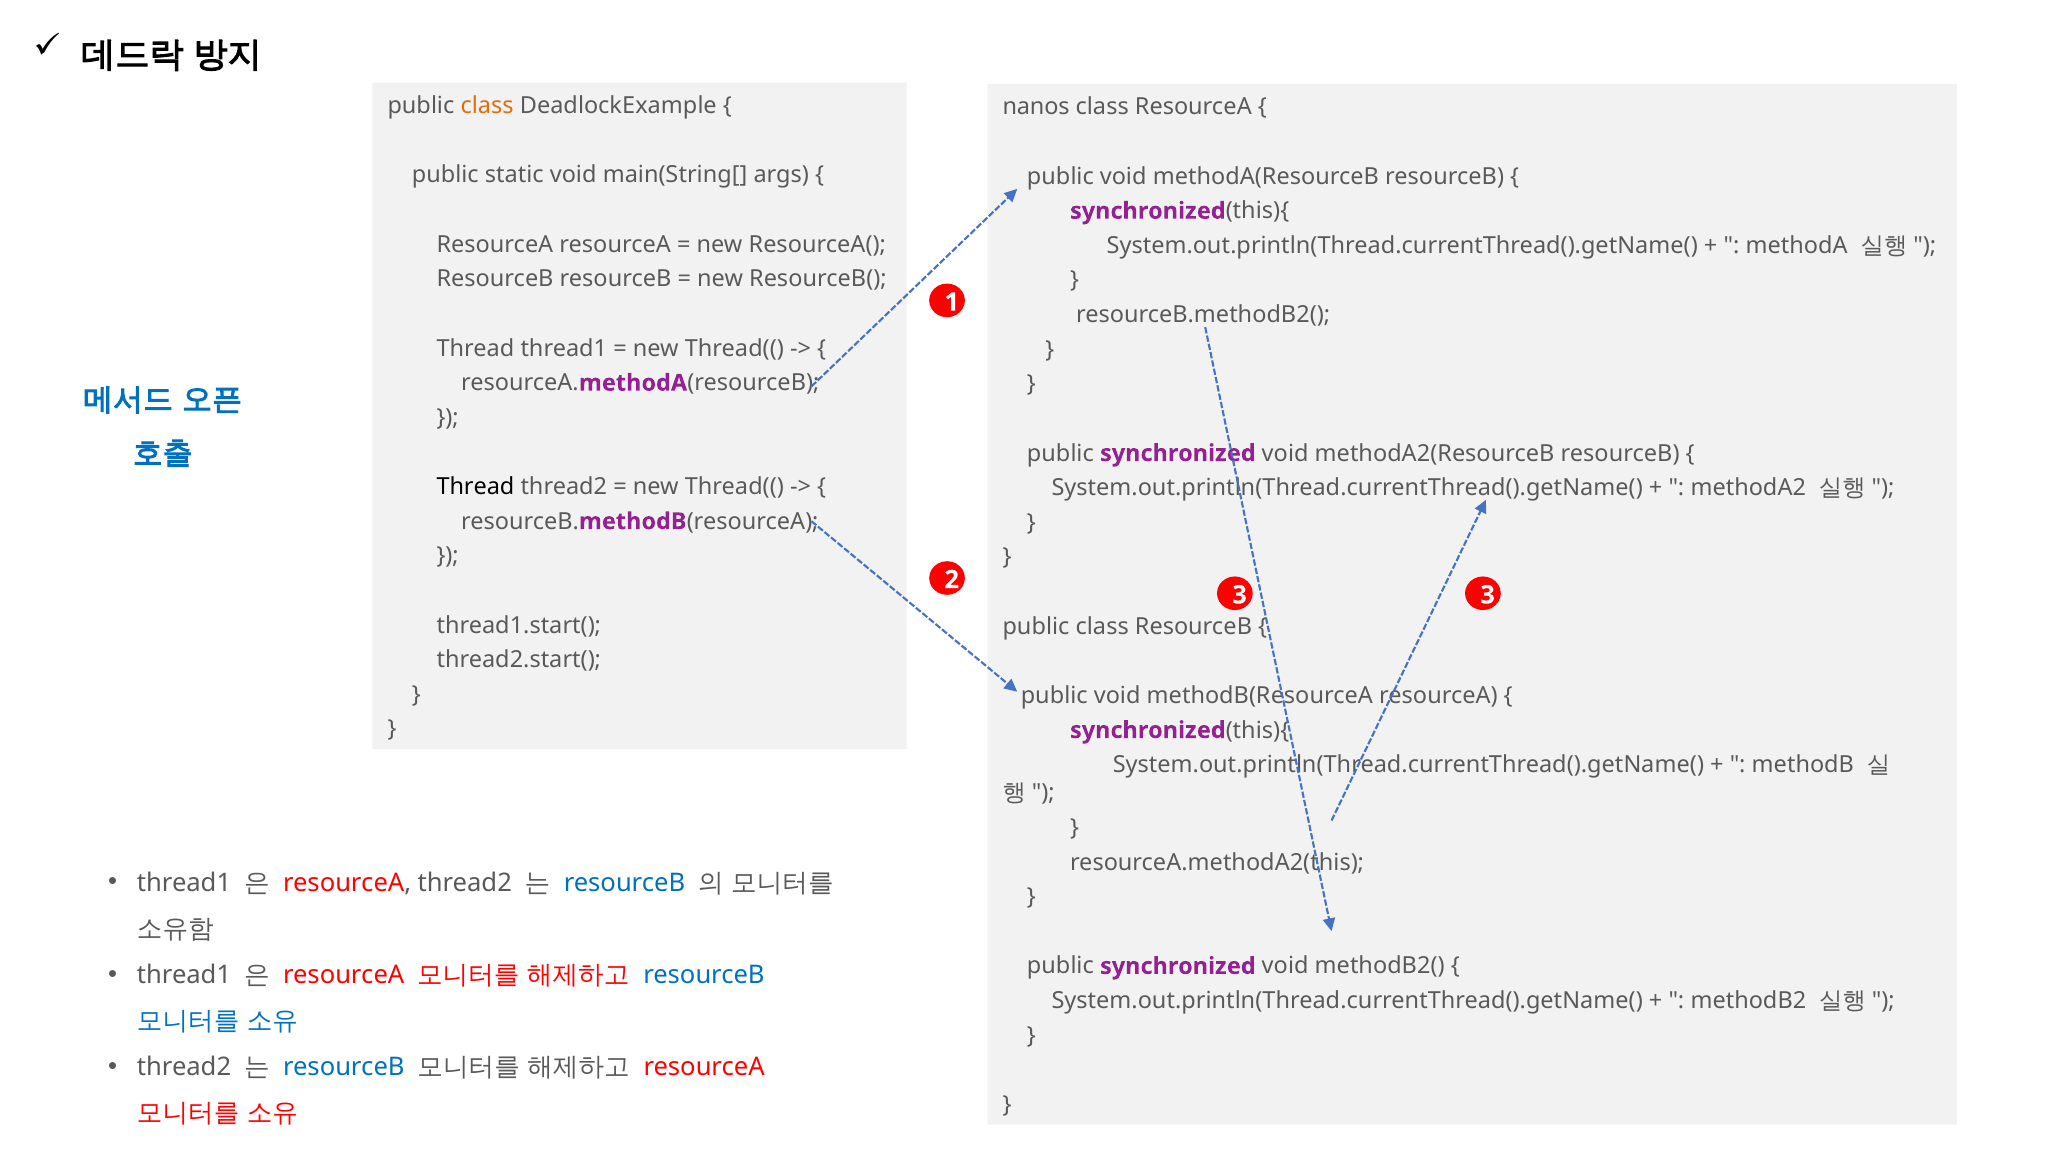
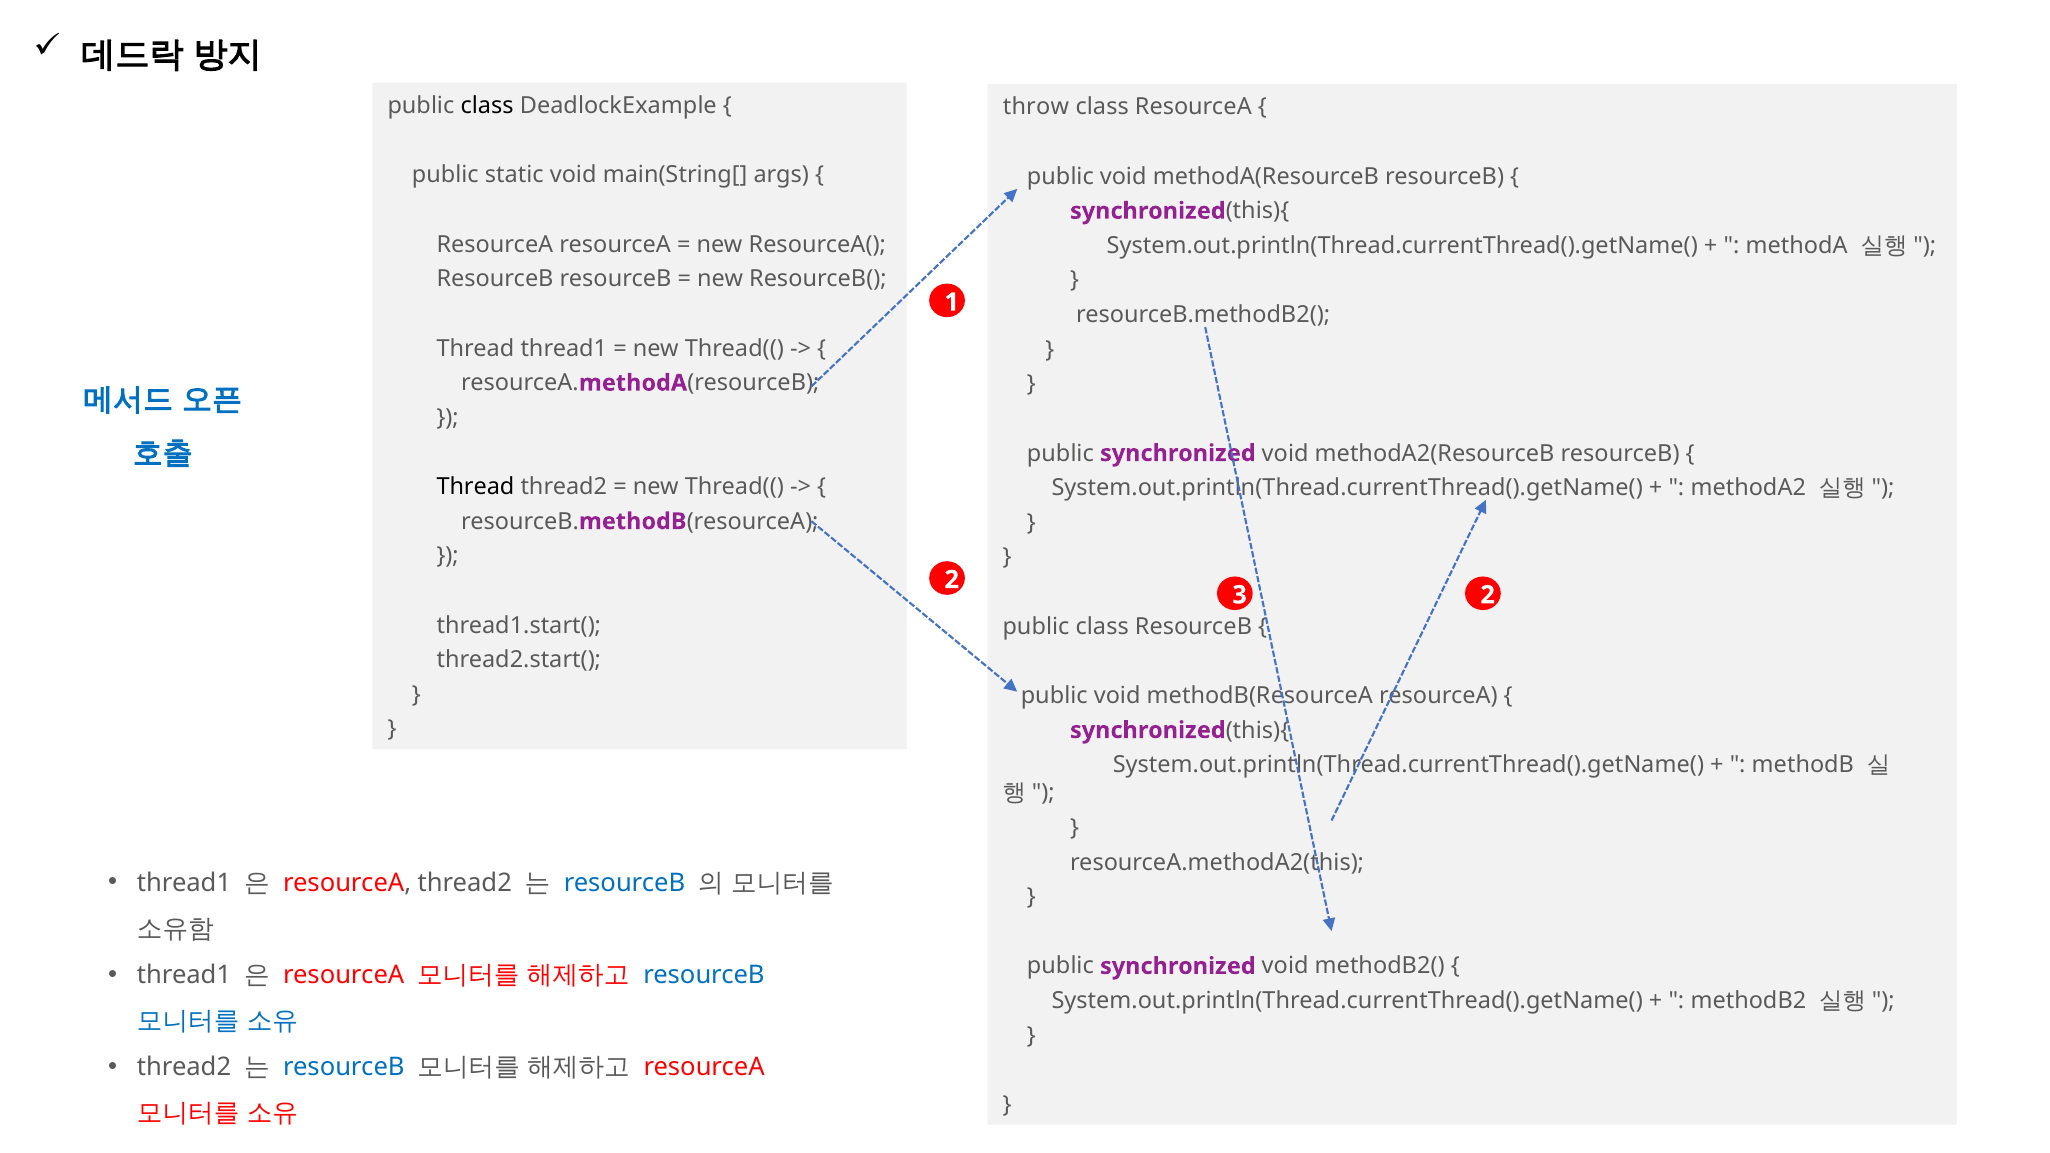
class at (487, 106) colour: orange -> black
nanos: nanos -> throw
3 3: 3 -> 2
